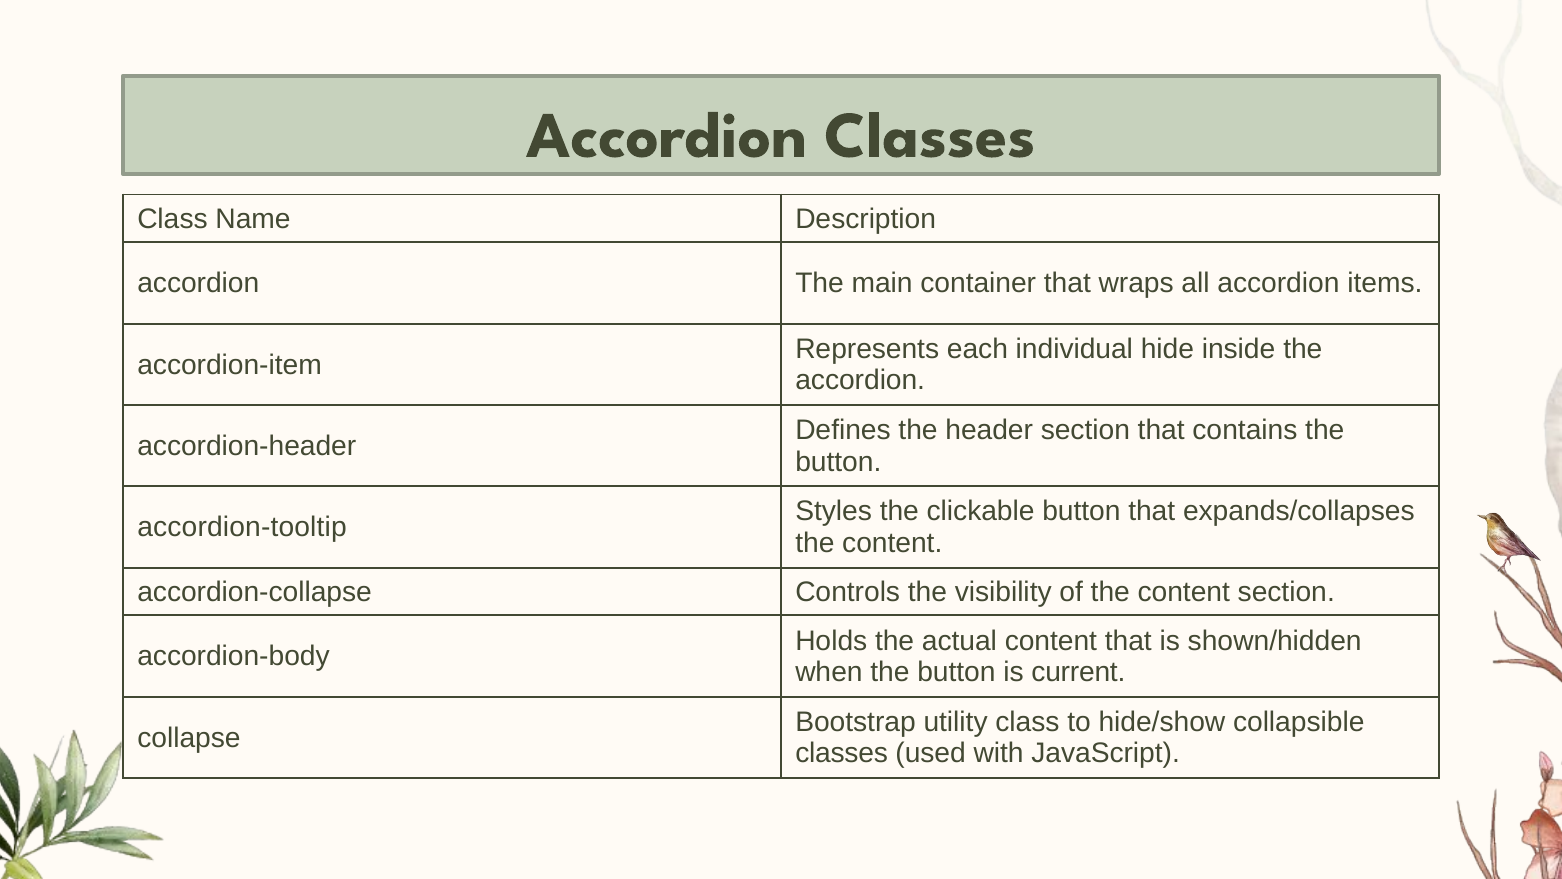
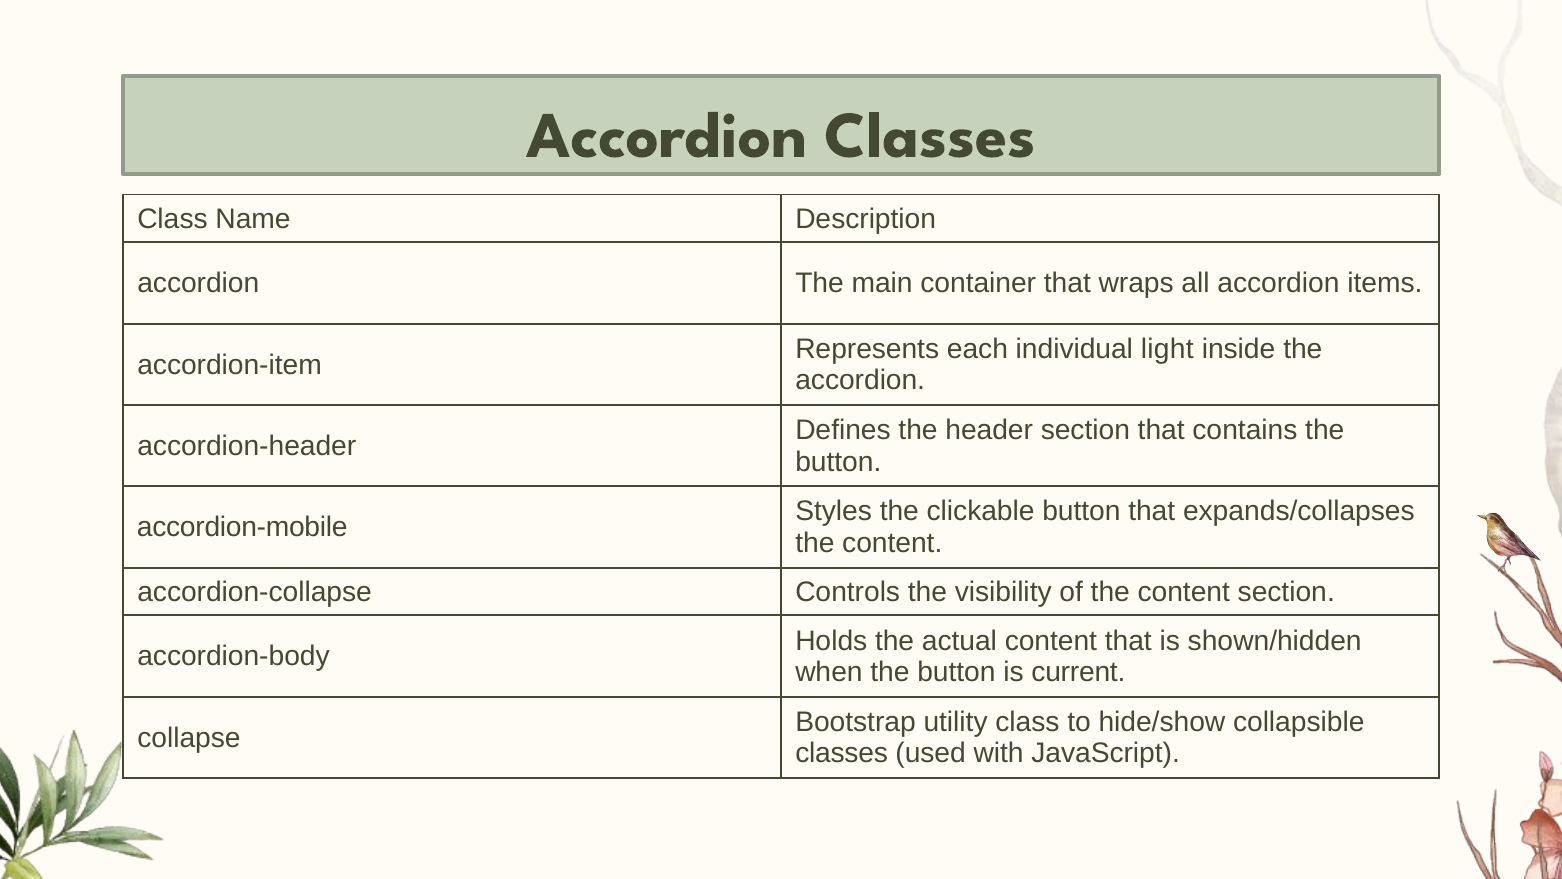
hide: hide -> light
accordion-tooltip: accordion-tooltip -> accordion-mobile
